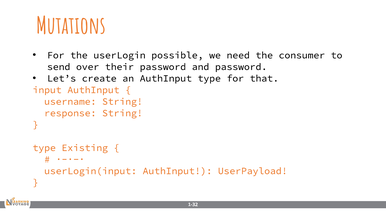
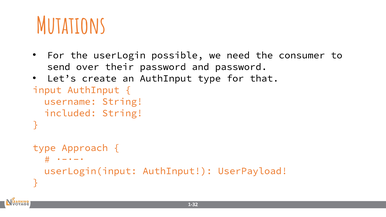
response: response -> included
Existing: Existing -> Approach
